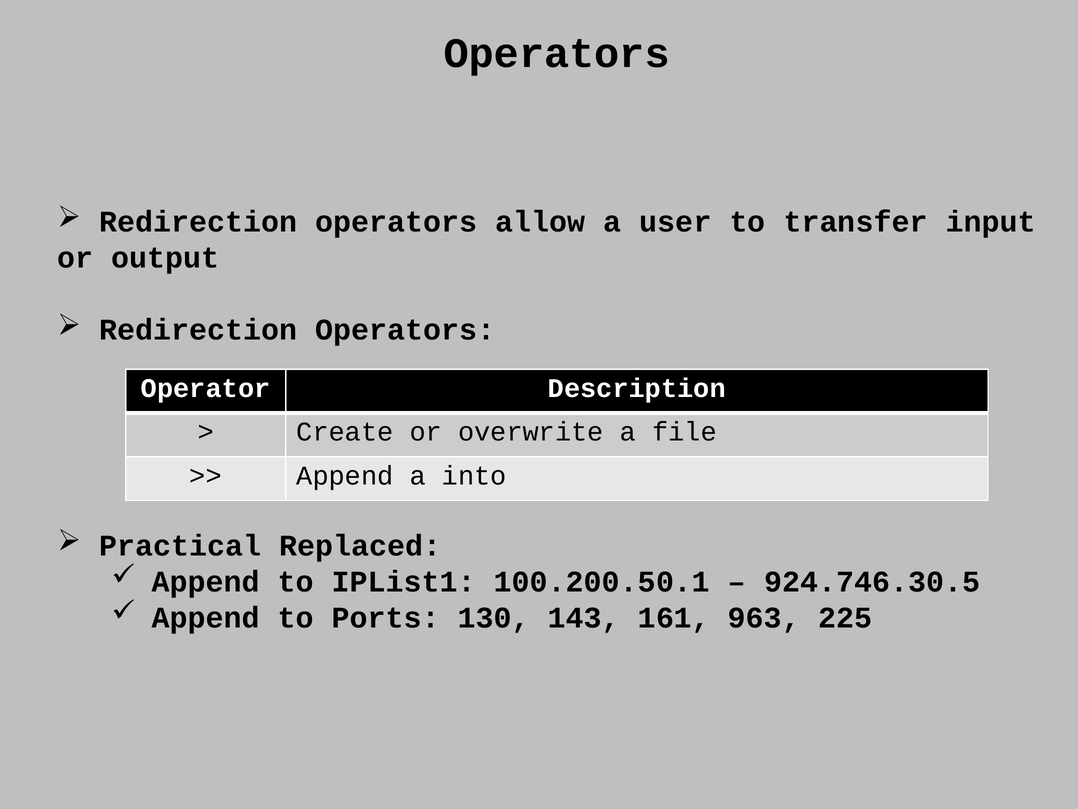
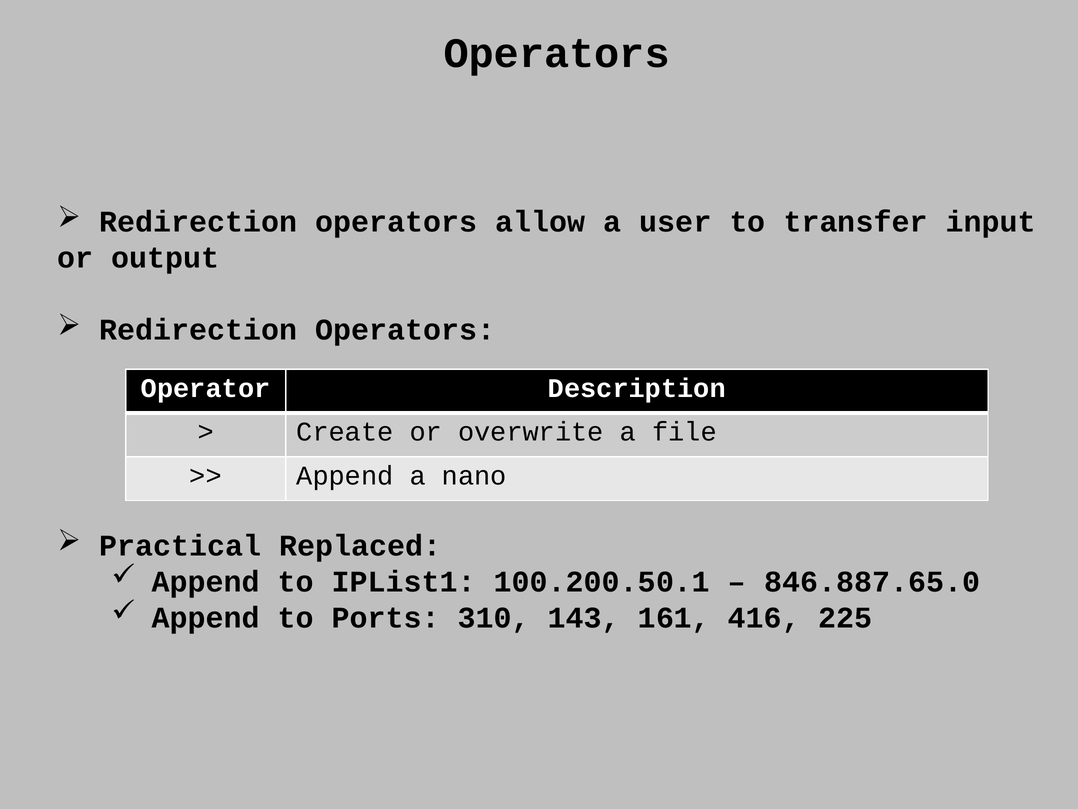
into: into -> nano
924.746.30.5: 924.746.30.5 -> 846.887.65.0
130: 130 -> 310
963: 963 -> 416
